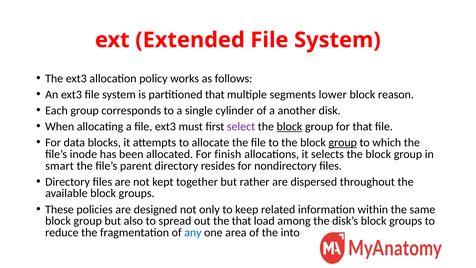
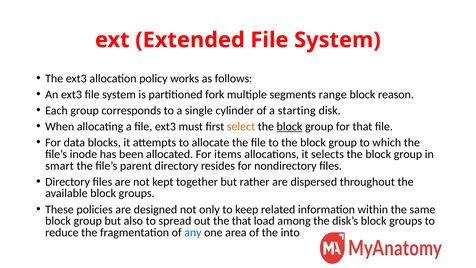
partitioned that: that -> fork
lower: lower -> range
another: another -> starting
select colour: purple -> orange
group at (343, 142) underline: present -> none
finish: finish -> items
